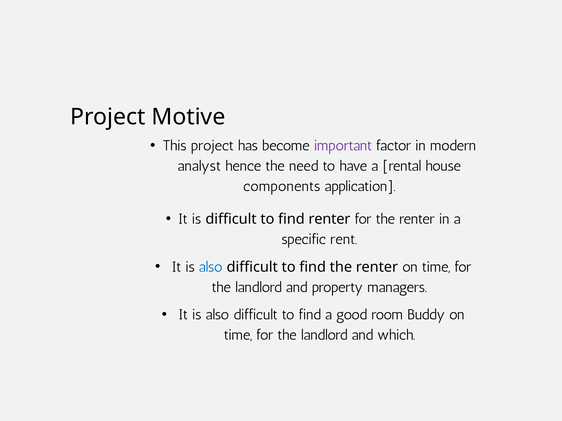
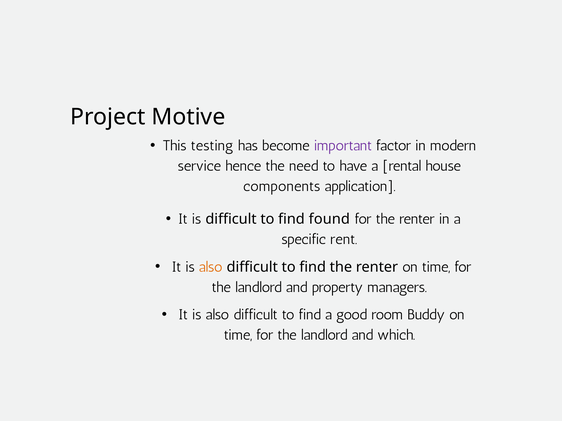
This project: project -> testing
analyst: analyst -> service
find renter: renter -> found
also at (211, 267) colour: blue -> orange
